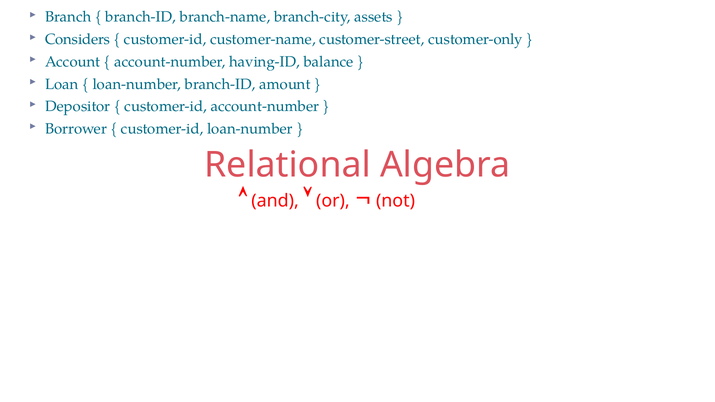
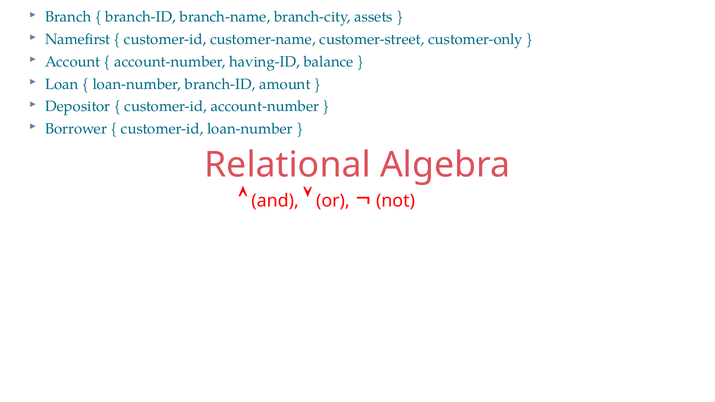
Considers: Considers -> Namefirst
